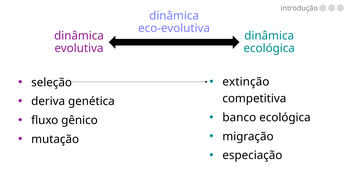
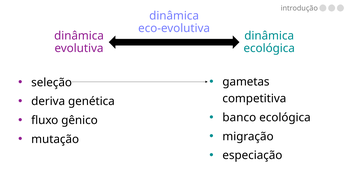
extinção: extinção -> gametas
